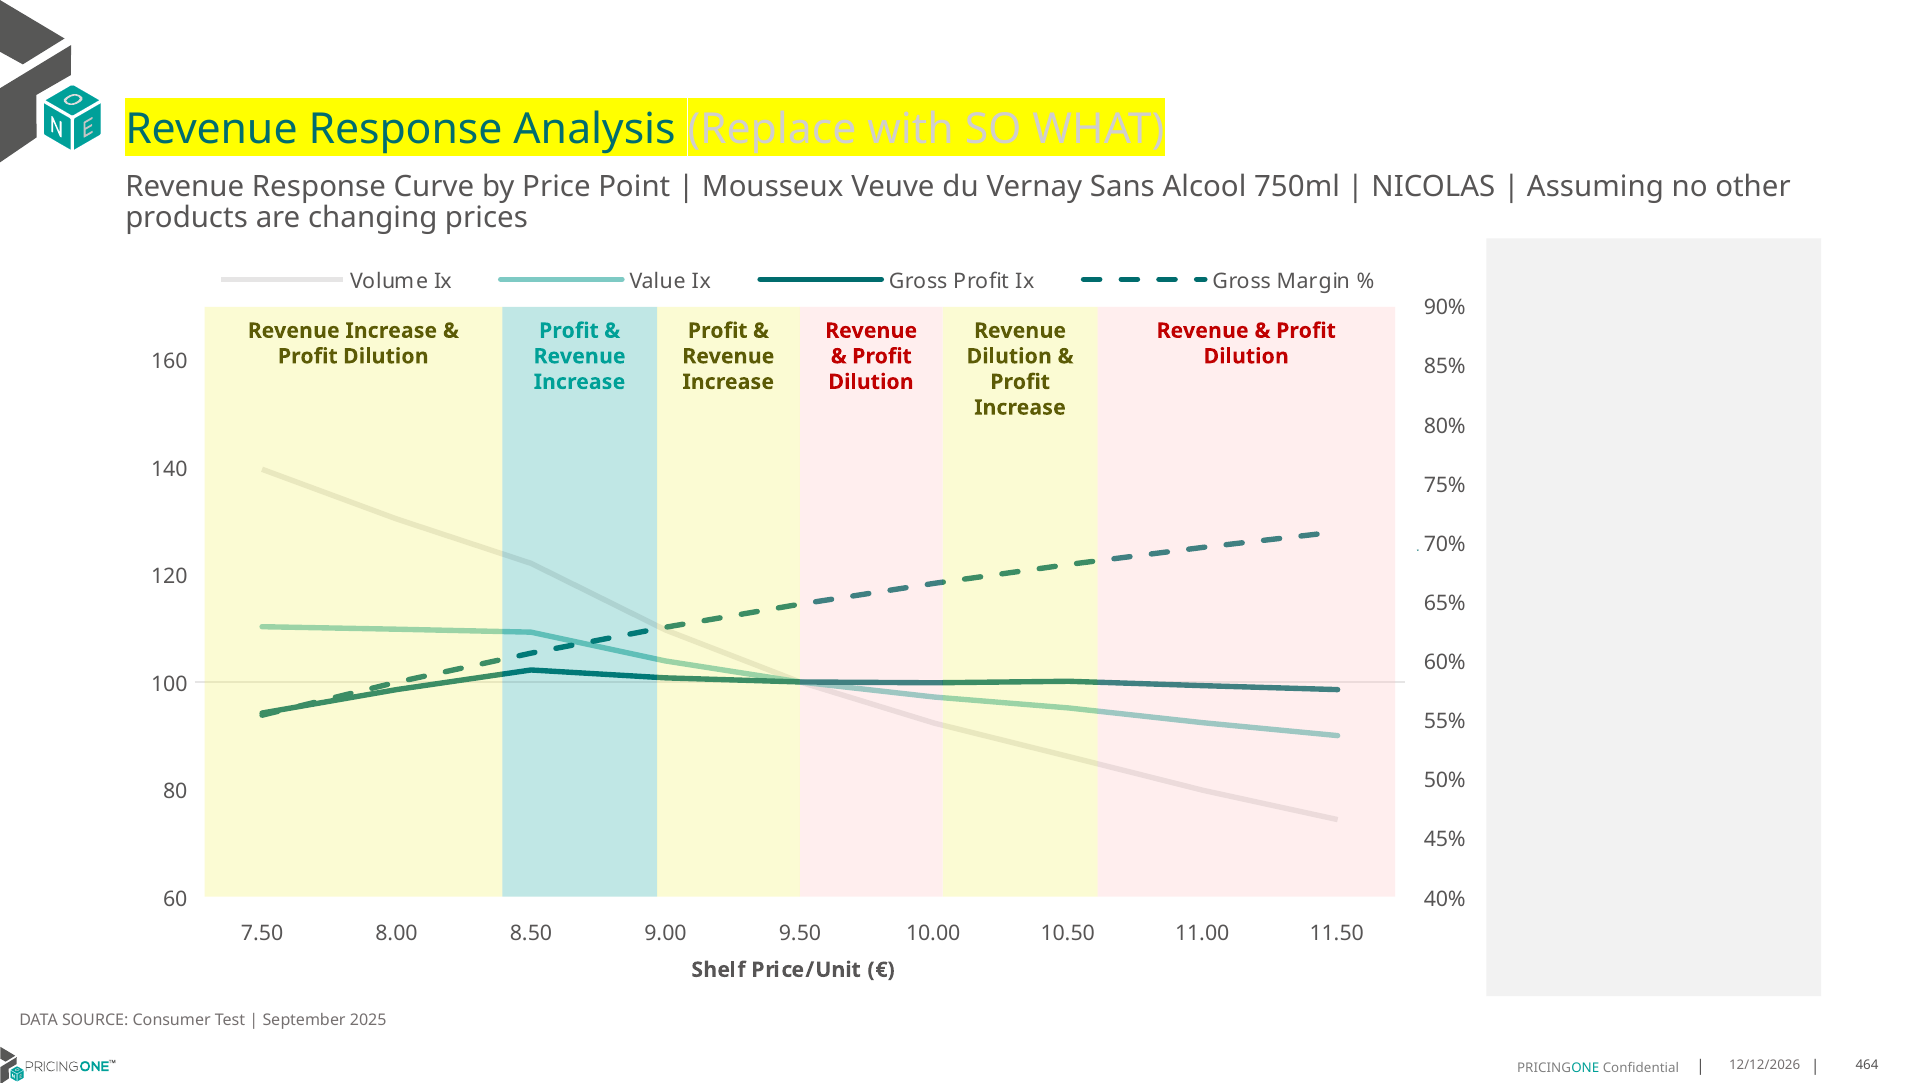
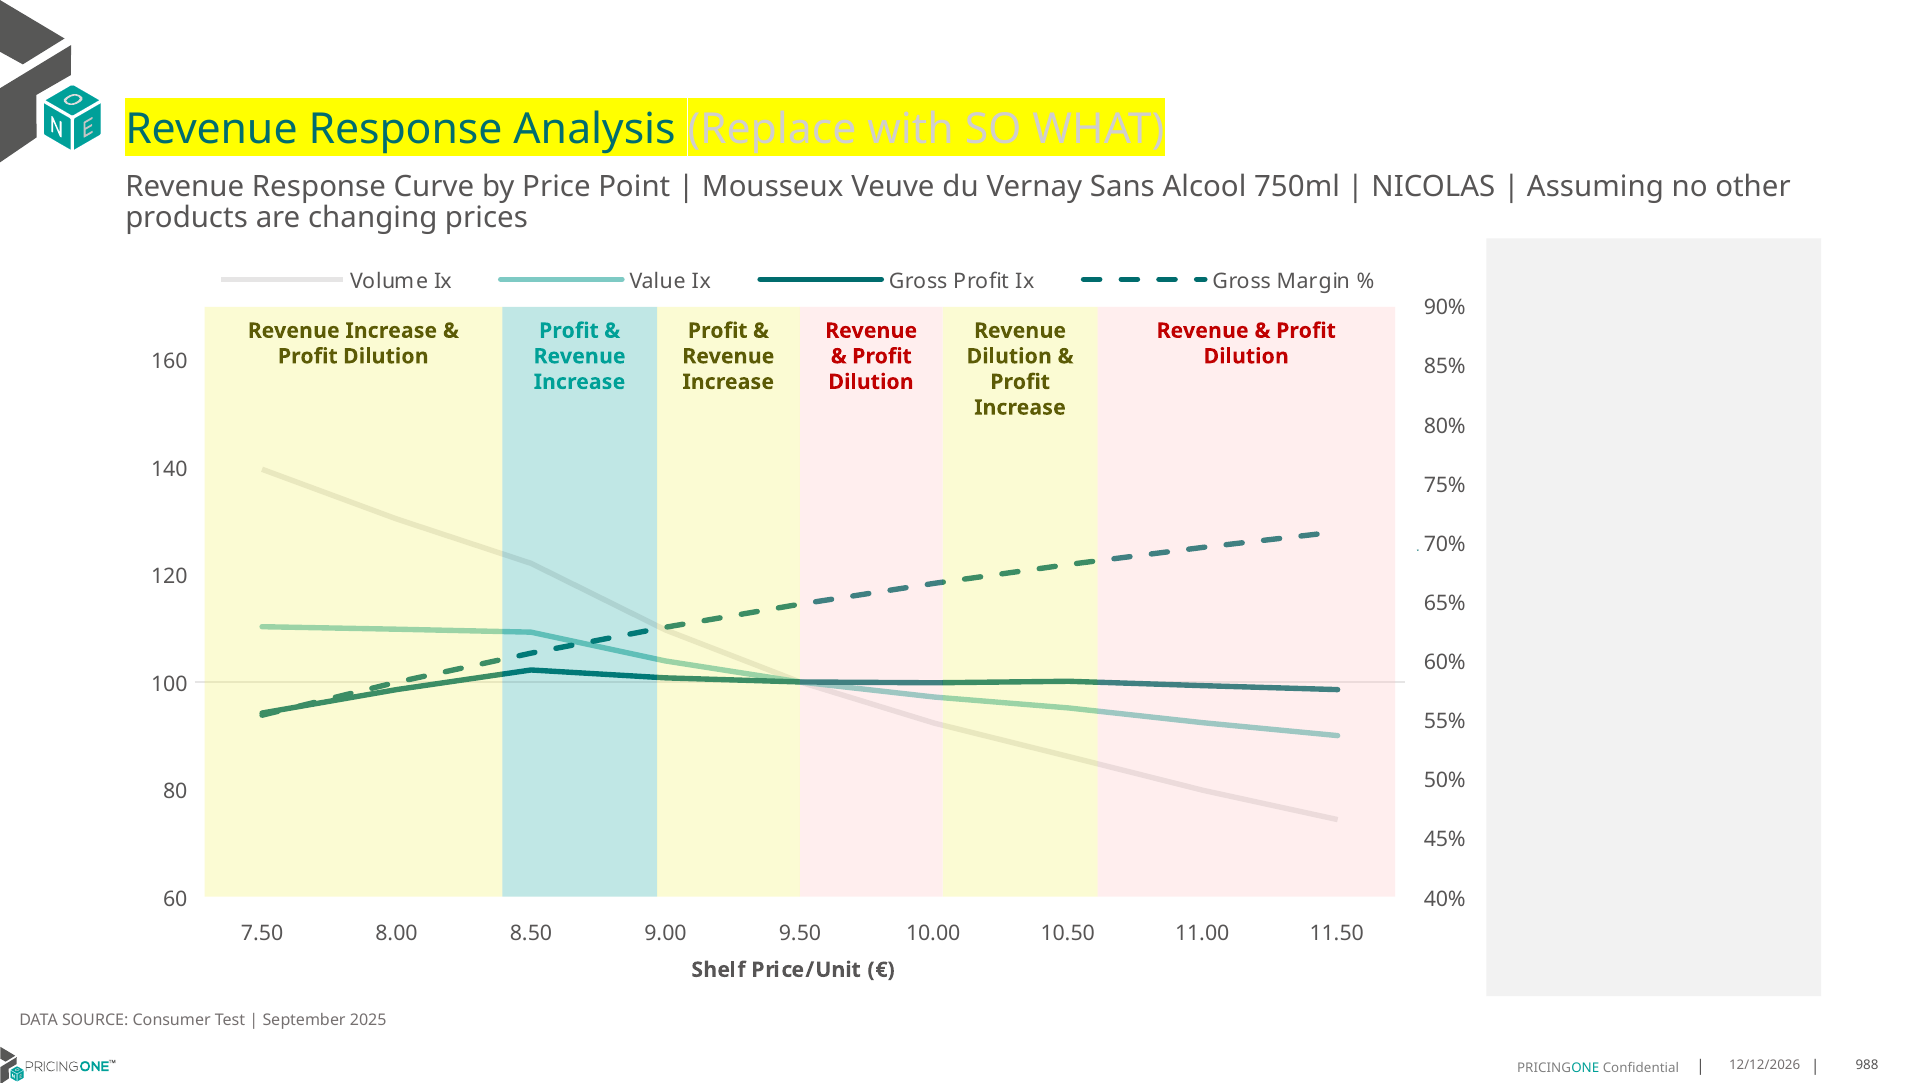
464: 464 -> 988
